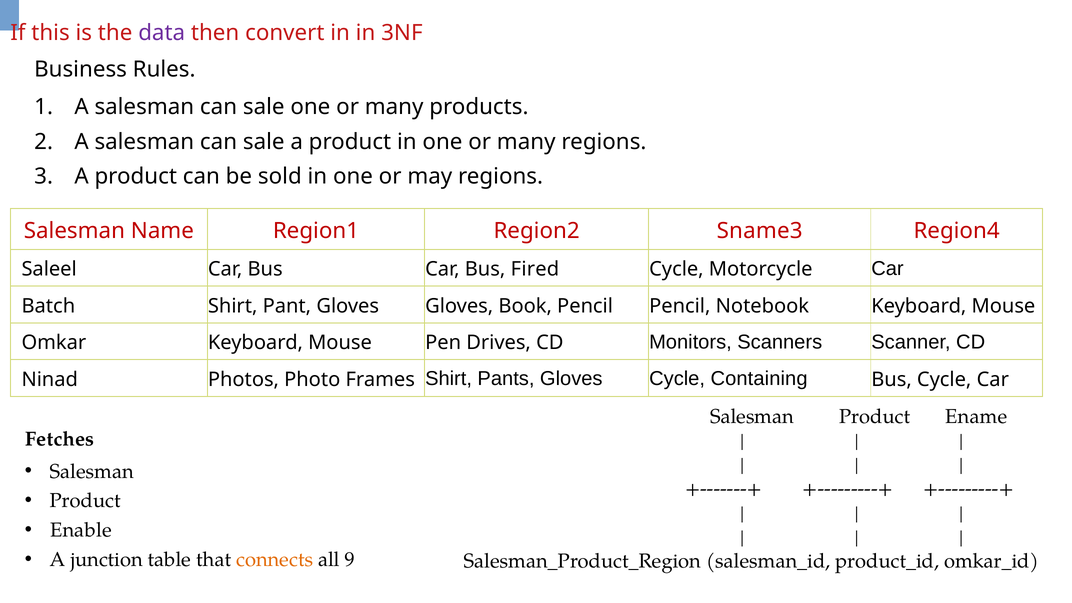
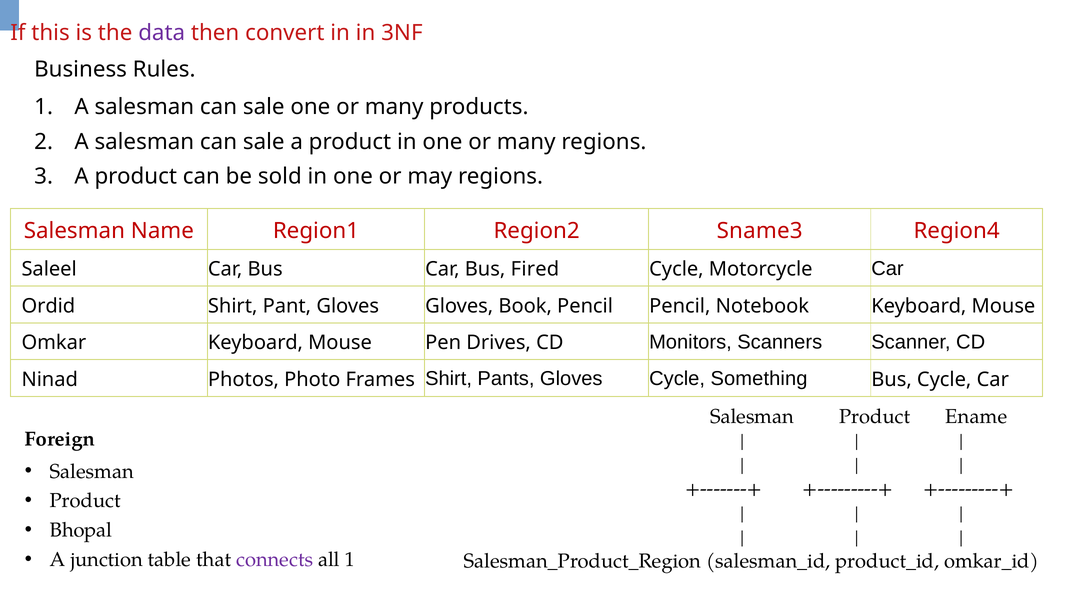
Batch: Batch -> Ordid
Containing: Containing -> Something
Fetches: Fetches -> Foreign
Enable: Enable -> Bhopal
connects colour: orange -> purple
all 9: 9 -> 1
